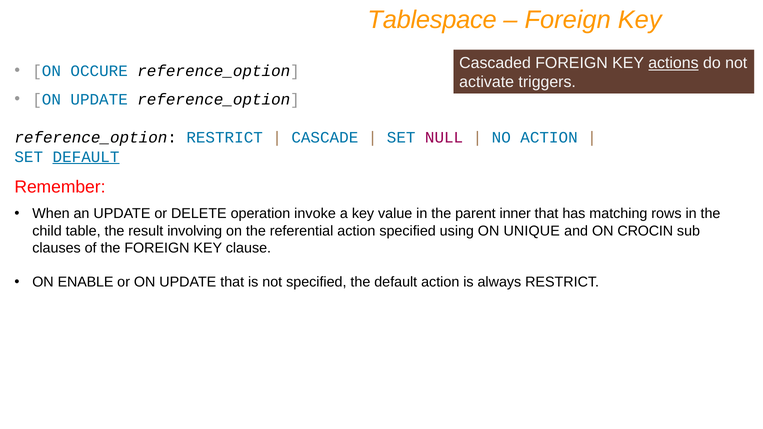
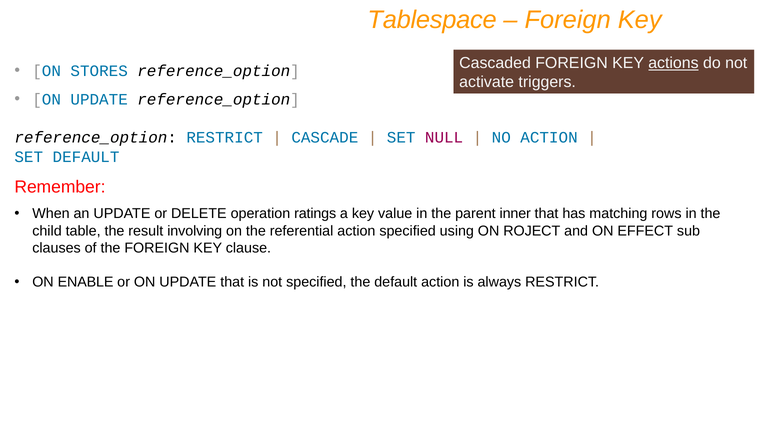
OCCURE: OCCURE -> STORES
DEFAULT at (86, 157) underline: present -> none
invoke: invoke -> ratings
UNIQUE: UNIQUE -> ROJECT
CROCIN: CROCIN -> EFFECT
